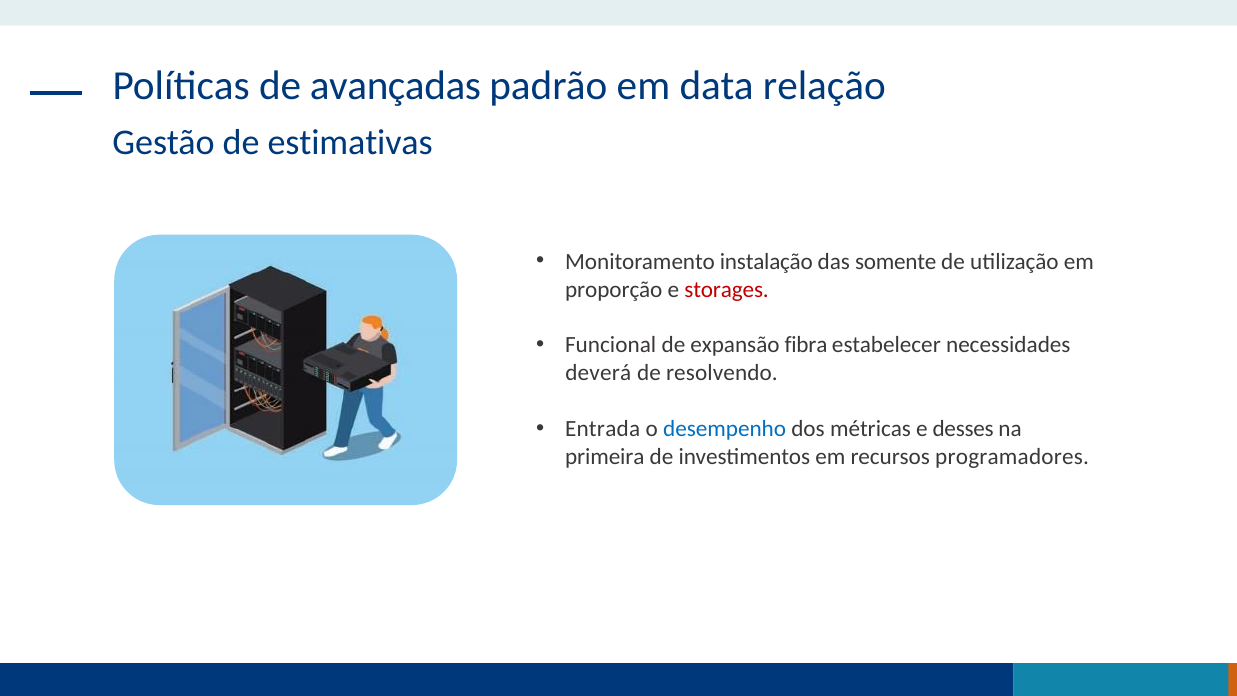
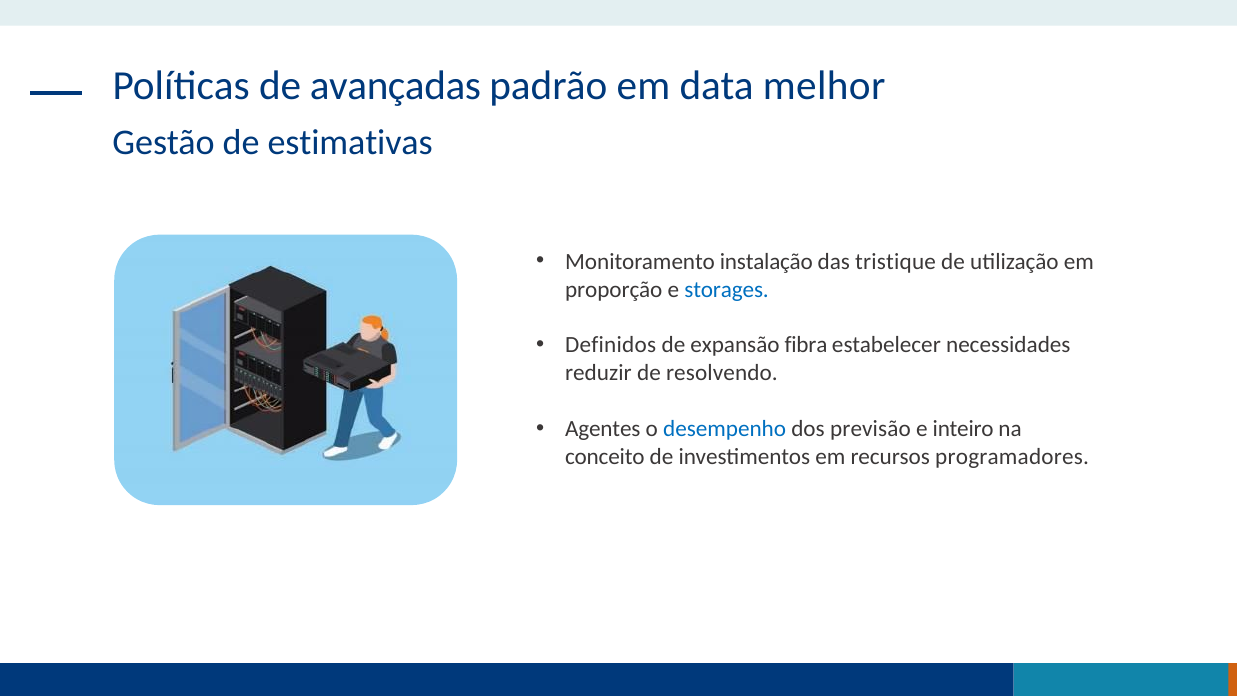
relação: relação -> melhor
somente: somente -> tristique
storages colour: red -> blue
Funcional: Funcional -> Definidos
deverá: deverá -> reduzir
Entrada: Entrada -> Agentes
métricas: métricas -> previsão
desses: desses -> inteiro
primeira: primeira -> conceito
